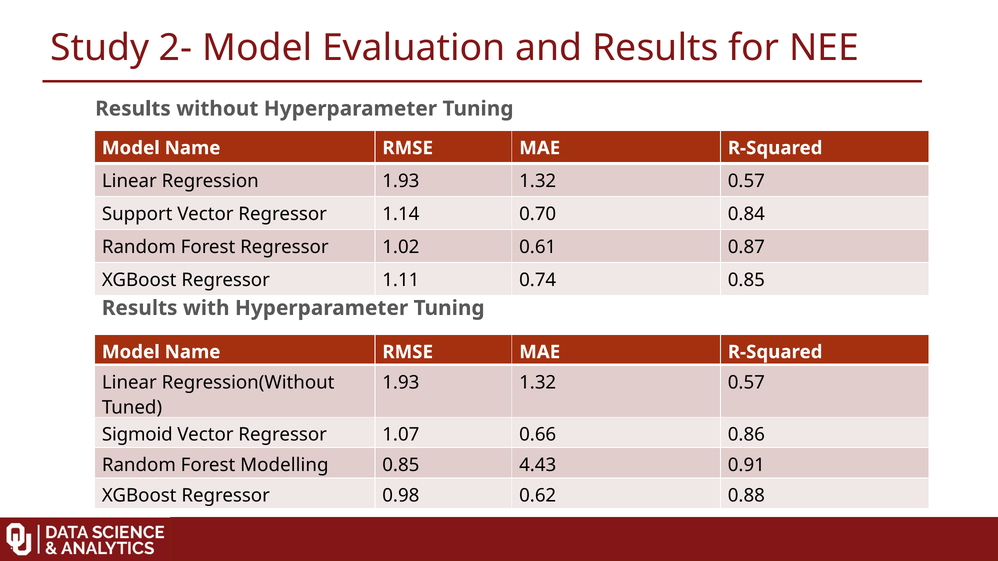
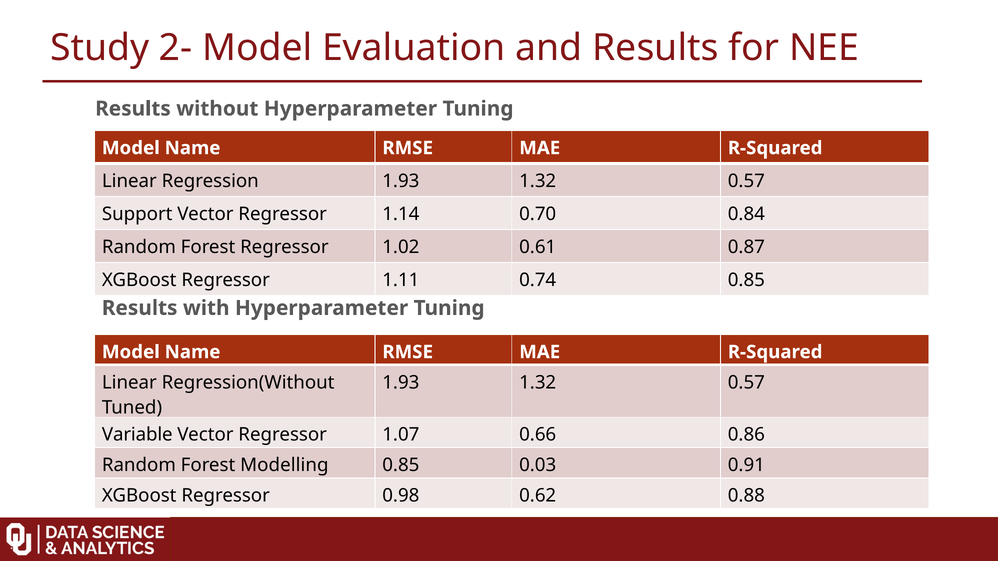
Sigmoid: Sigmoid -> Variable
4.43: 4.43 -> 0.03
